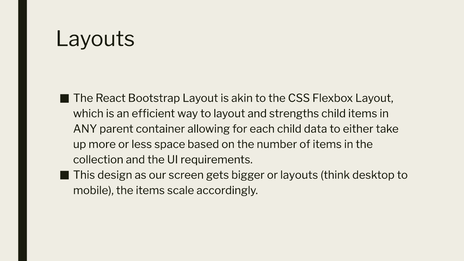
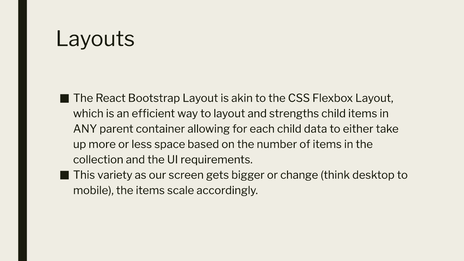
design: design -> variety
or layouts: layouts -> change
